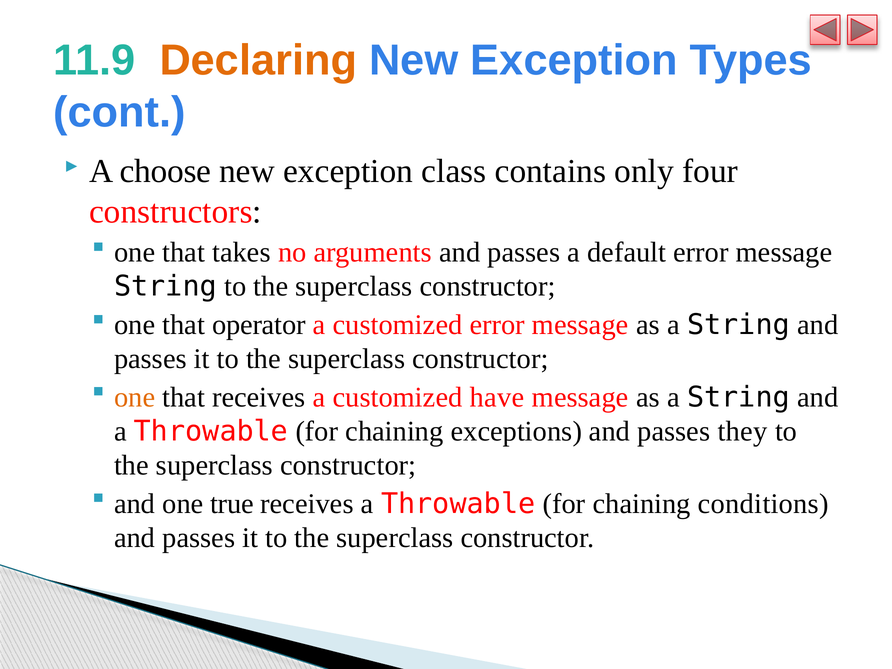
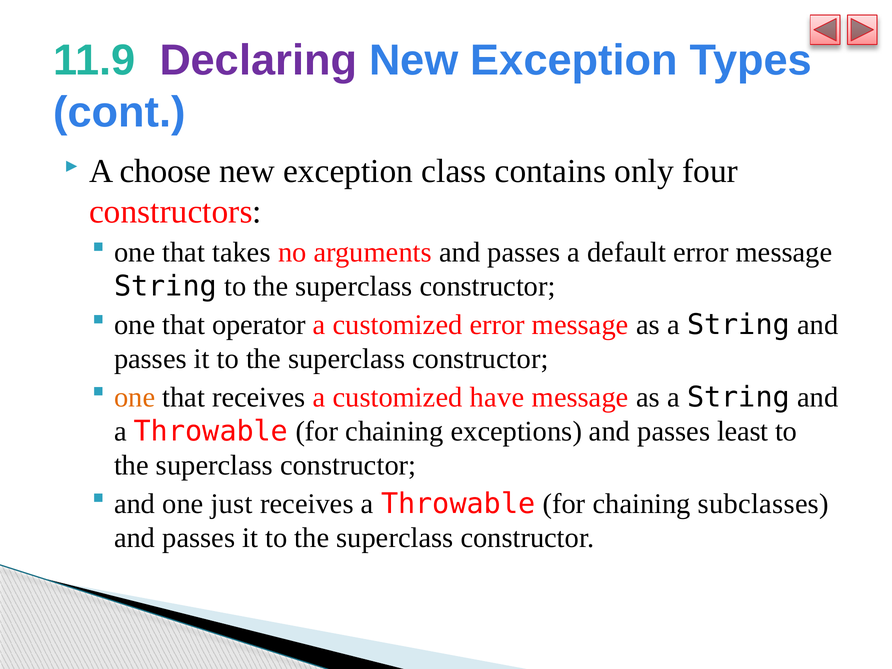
Declaring colour: orange -> purple
they: they -> least
true: true -> just
conditions: conditions -> subclasses
